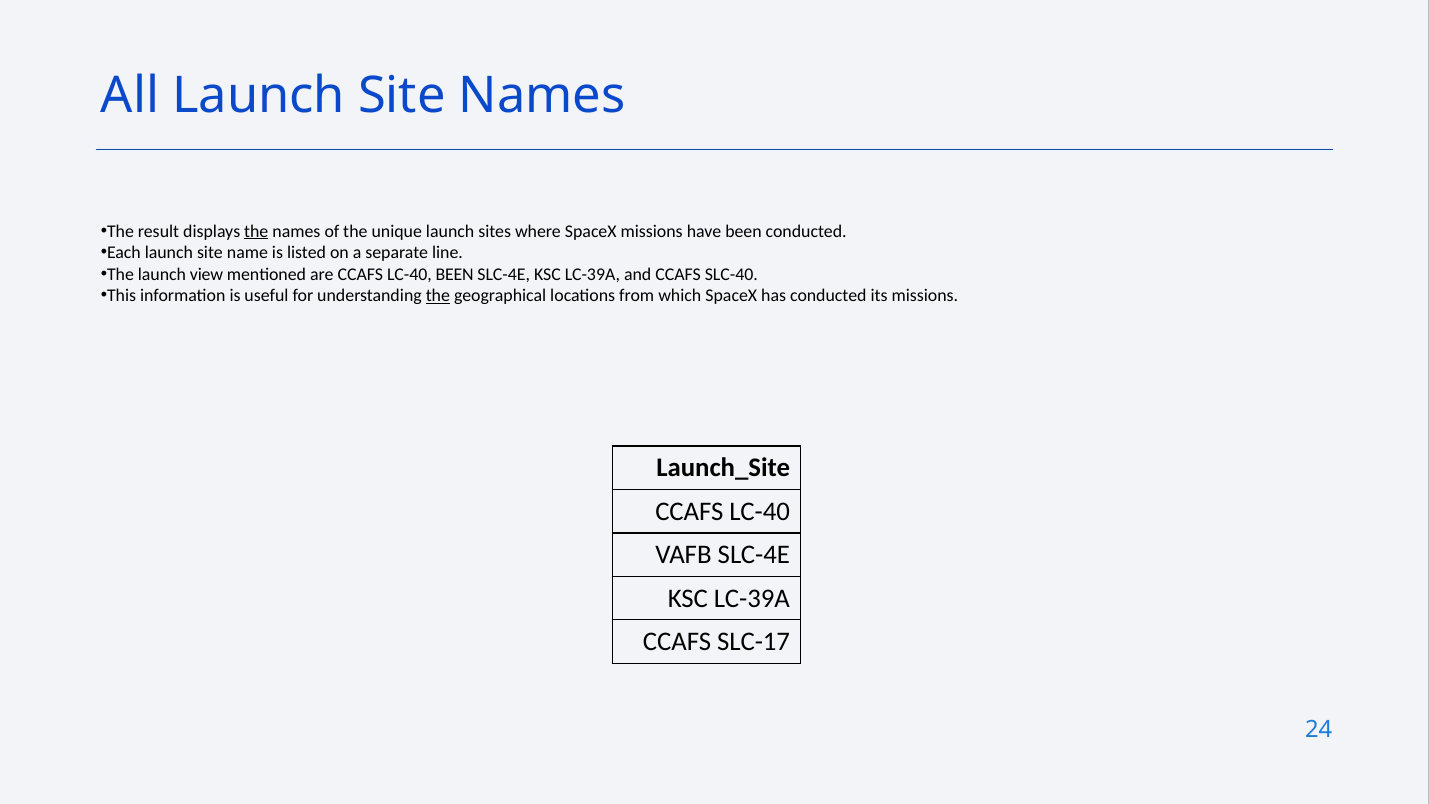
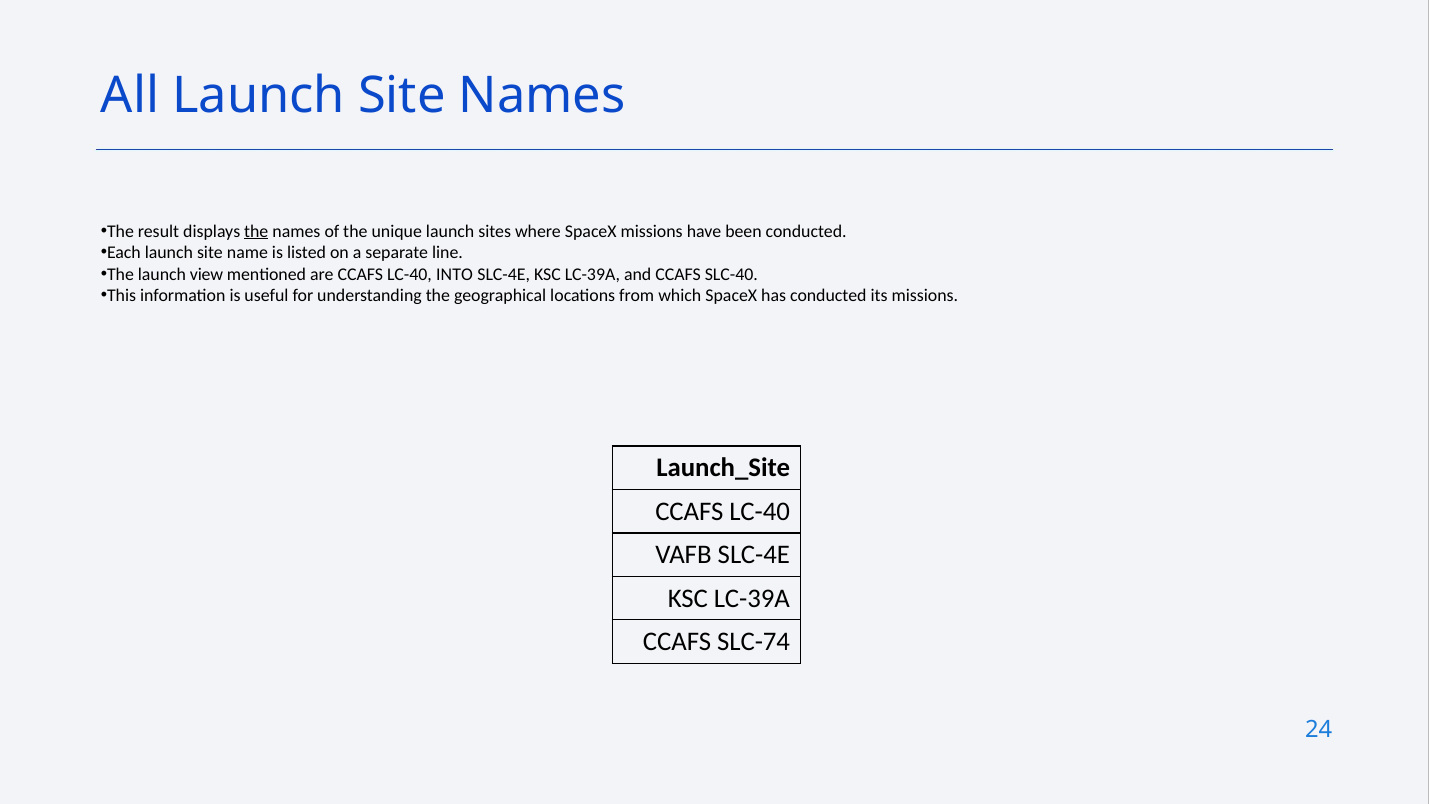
LC-40 BEEN: BEEN -> INTO
the at (438, 296) underline: present -> none
SLC-17: SLC-17 -> SLC-74
